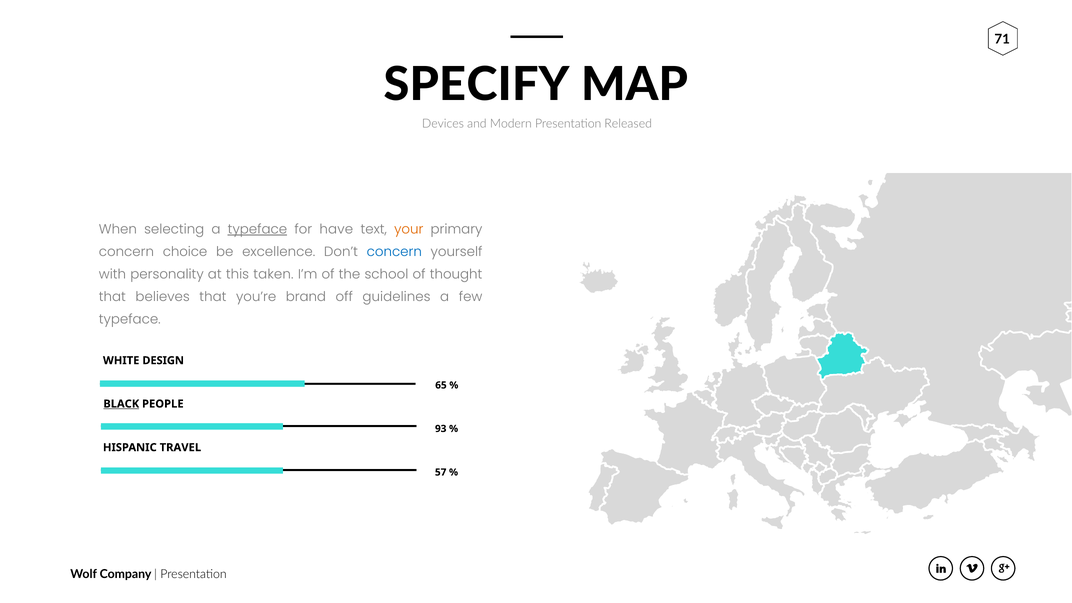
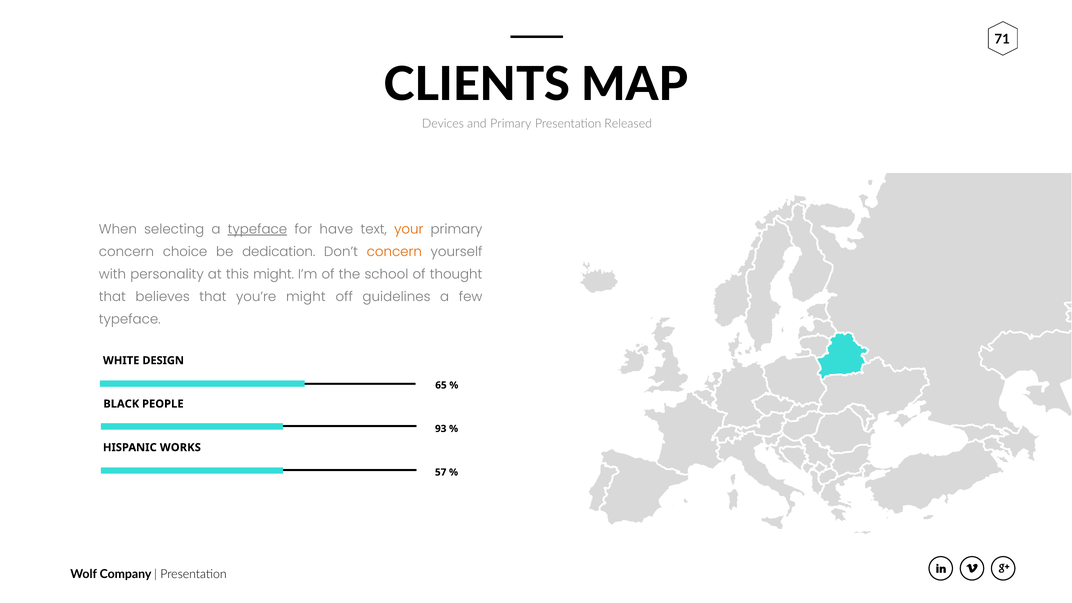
SPECIFY: SPECIFY -> CLIENTS
and Modern: Modern -> Primary
excellence: excellence -> dedication
concern at (394, 252) colour: blue -> orange
this taken: taken -> might
you’re brand: brand -> might
BLACK underline: present -> none
TRAVEL: TRAVEL -> WORKS
